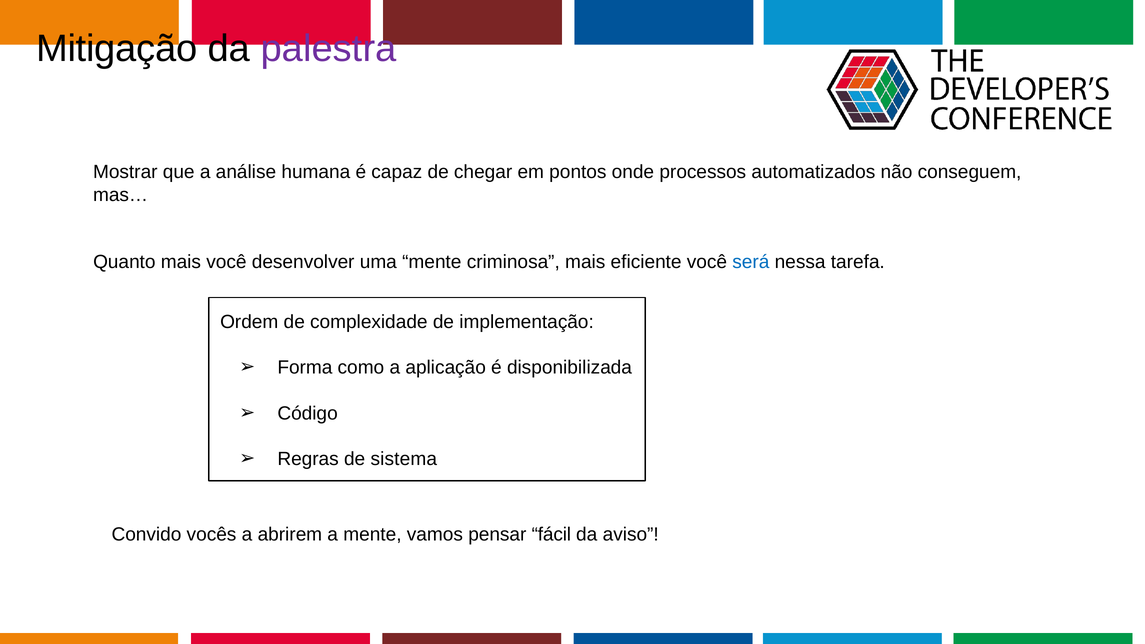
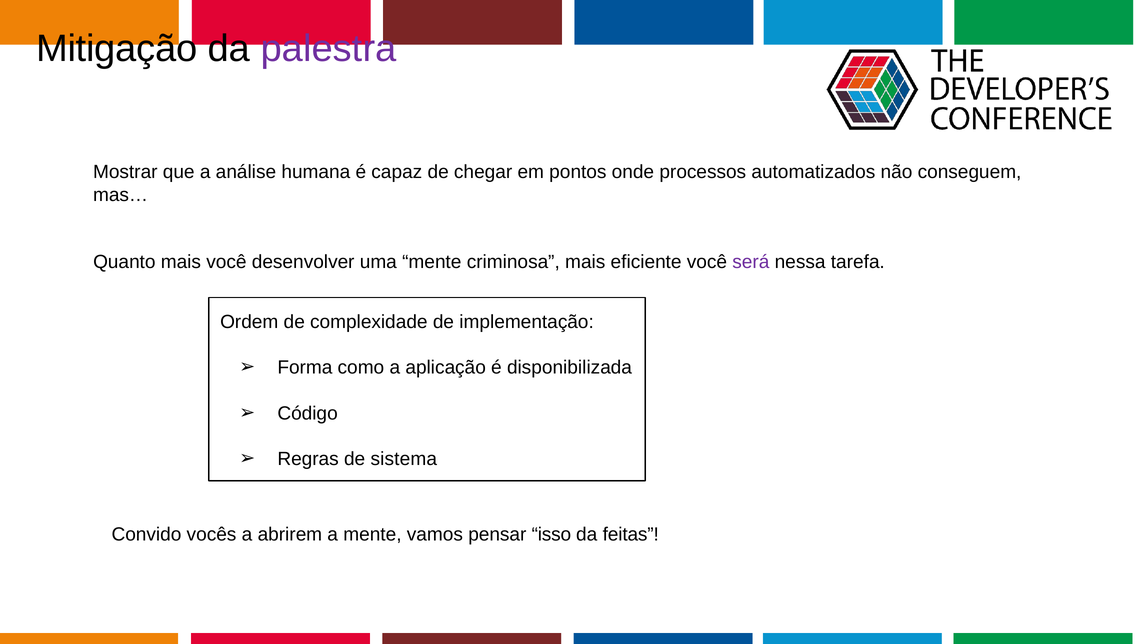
será colour: blue -> purple
fácil: fácil -> isso
aviso: aviso -> feitas
